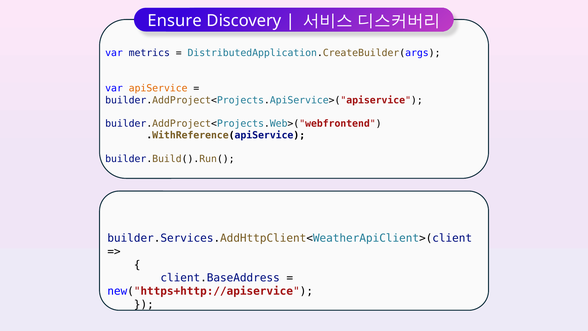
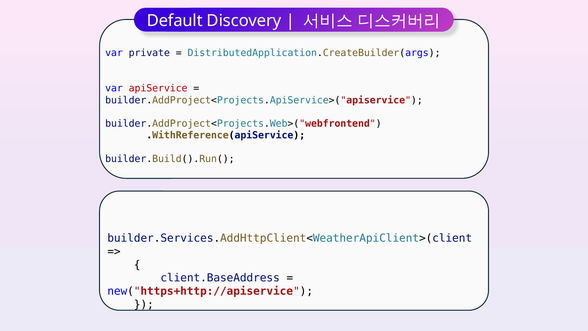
Ensure: Ensure -> Default
metrics: metrics -> private
apiService colour: orange -> red
